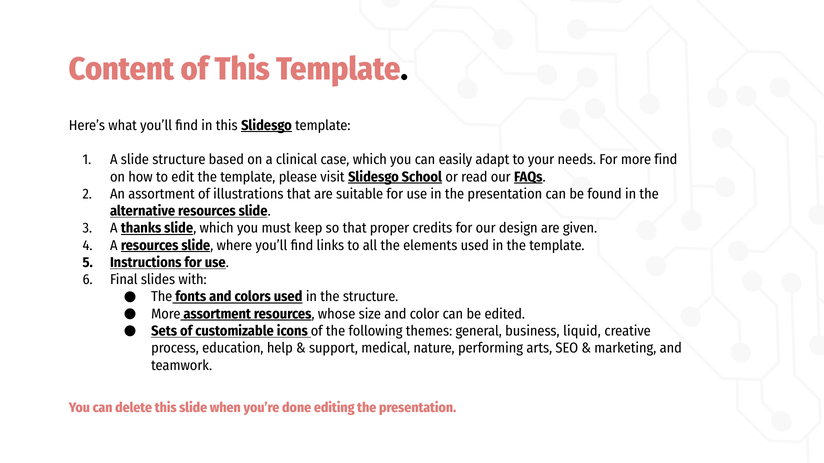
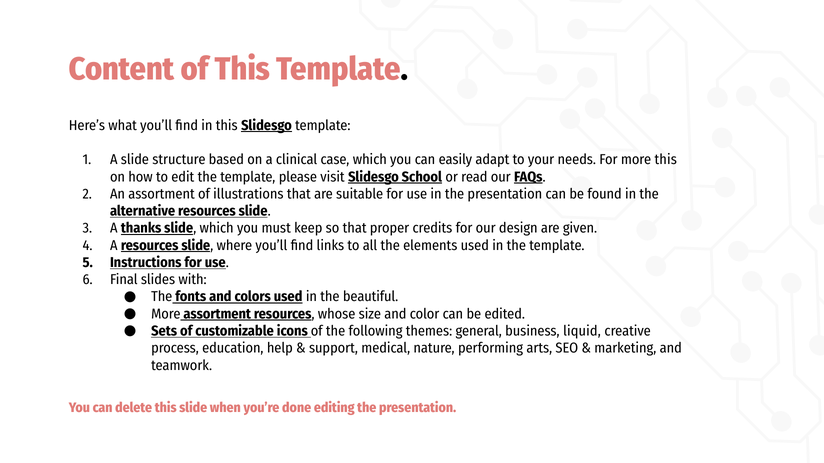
more find: find -> this
the structure: structure -> beautiful
